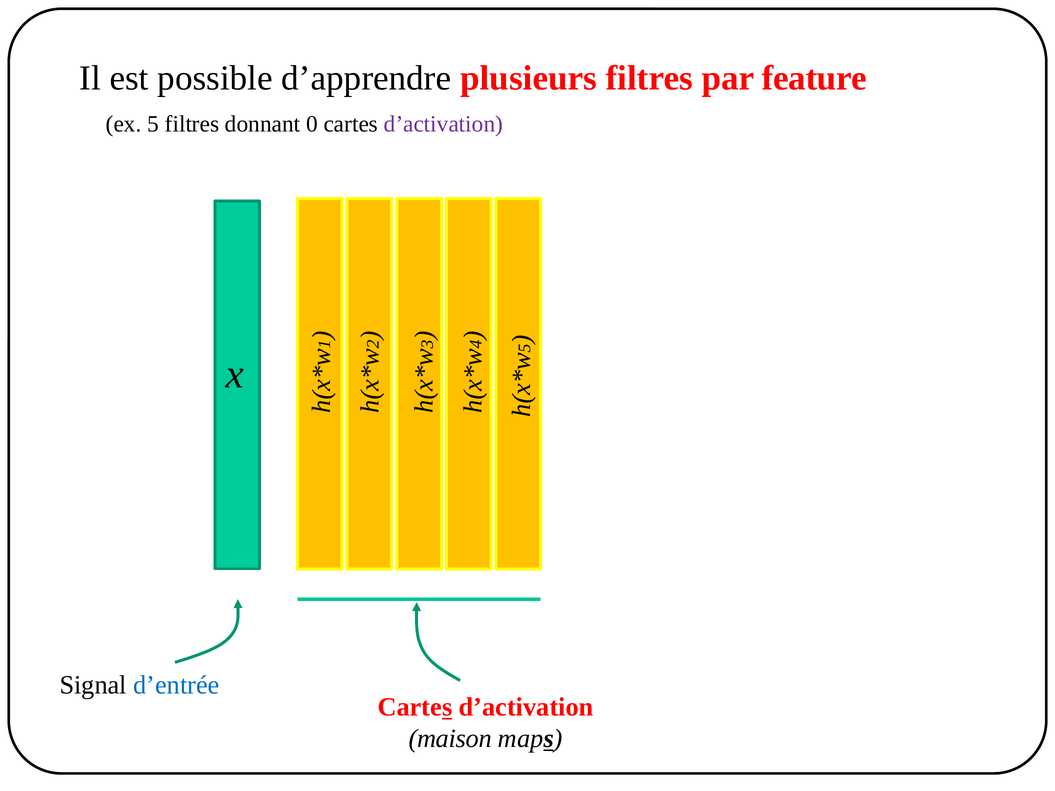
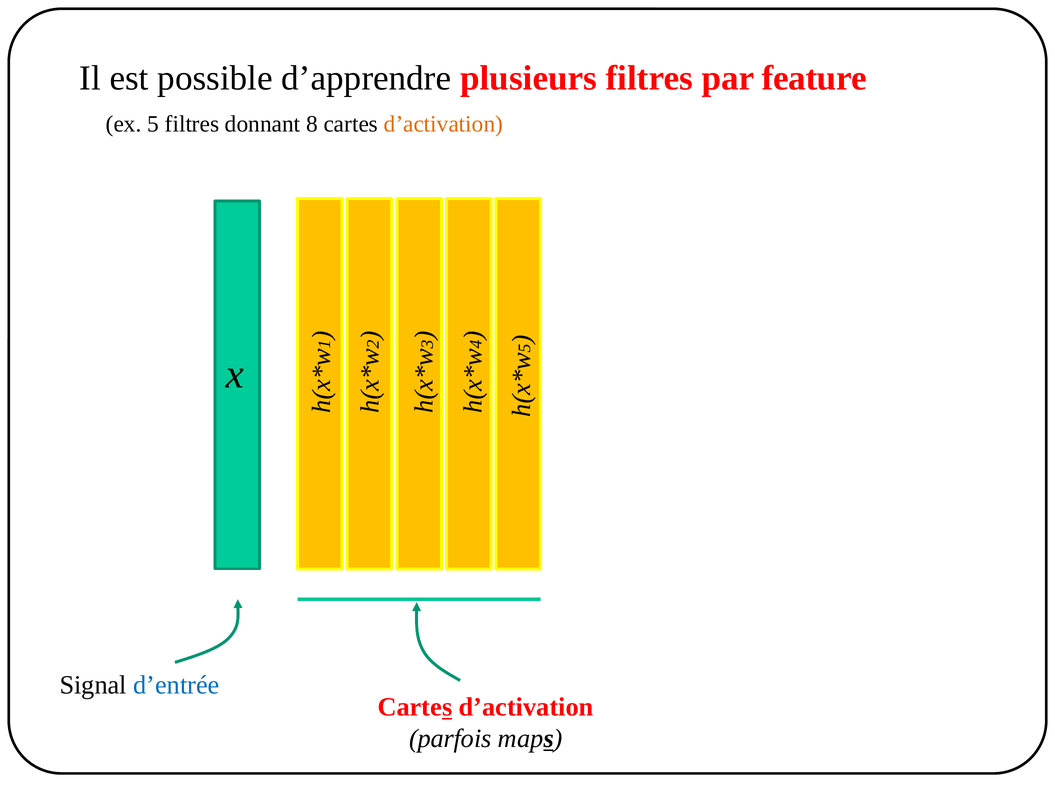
0: 0 -> 8
d’activation at (443, 124) colour: purple -> orange
maison: maison -> parfois
